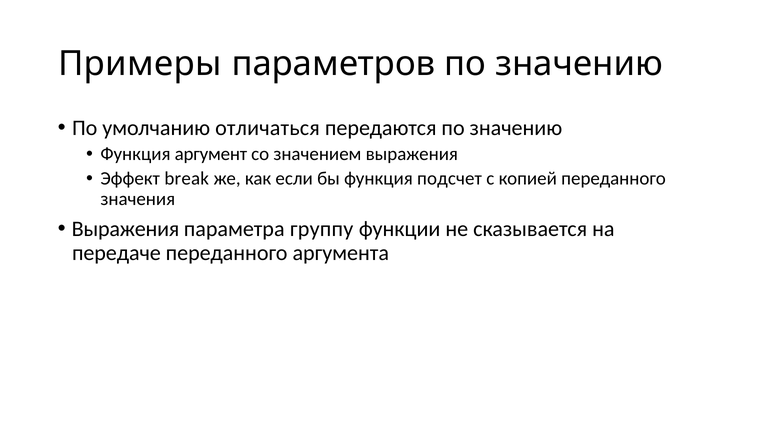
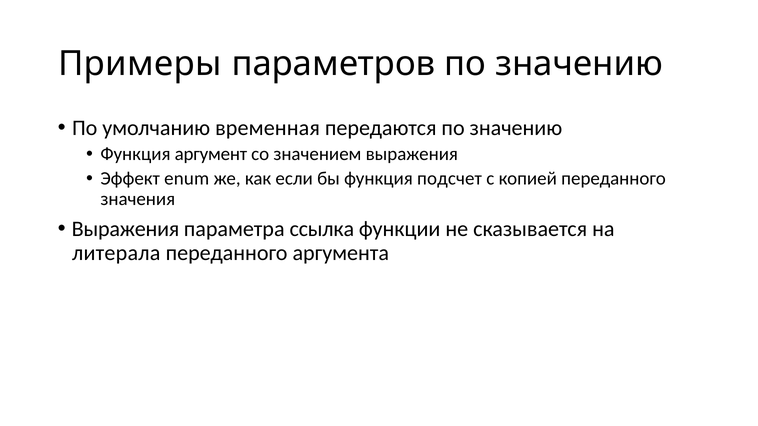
отличаться: отличаться -> временная
break: break -> enum
группу: группу -> ссылка
передаче: передаче -> литерала
